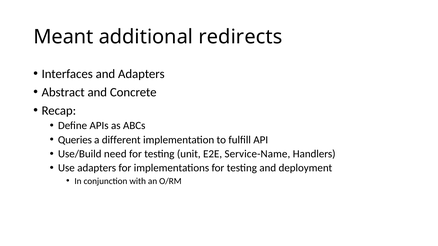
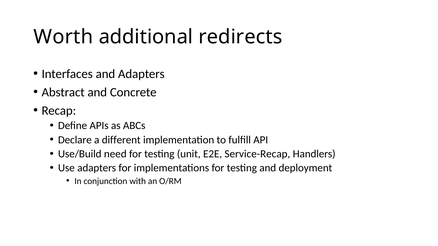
Meant: Meant -> Worth
Queries: Queries -> Declare
Service-Name: Service-Name -> Service-Recap
